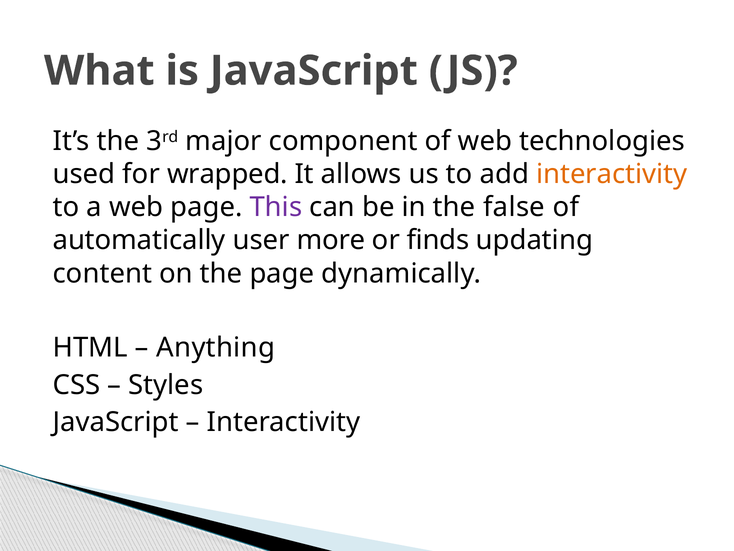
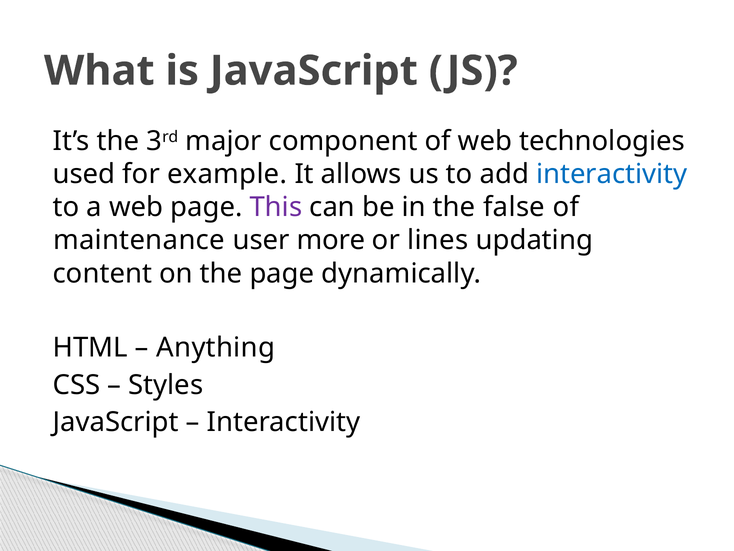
wrapped: wrapped -> example
interactivity at (612, 174) colour: orange -> blue
automatically: automatically -> maintenance
finds: finds -> lines
